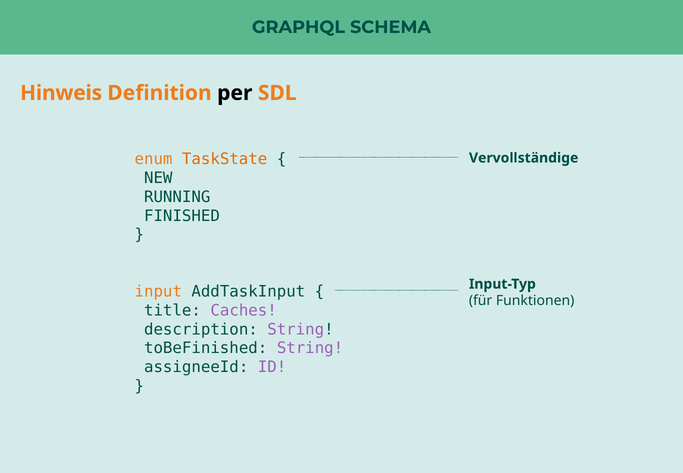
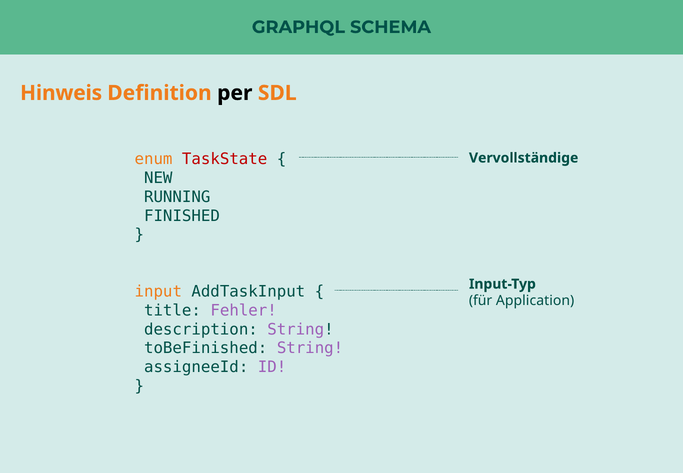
TaskState colour: orange -> red
Funktionen: Funktionen -> Application
Caches: Caches -> Fehler
